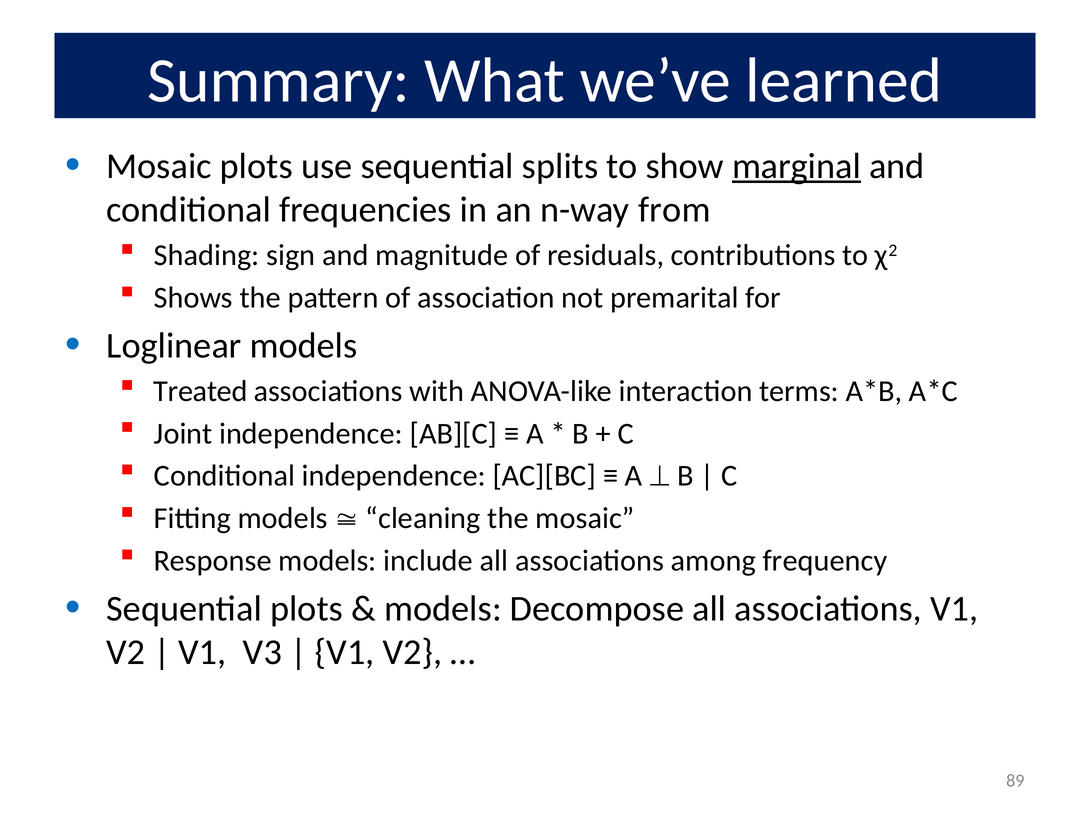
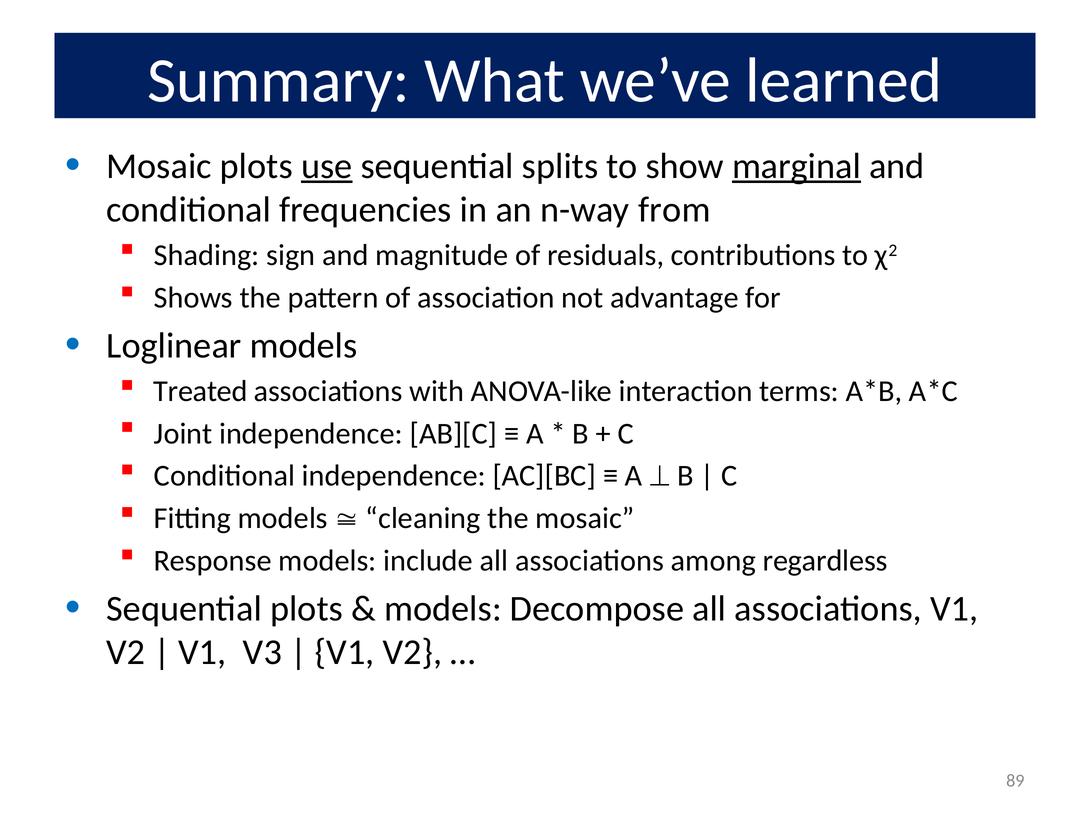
use underline: none -> present
premarital: premarital -> advantage
frequency: frequency -> regardless
